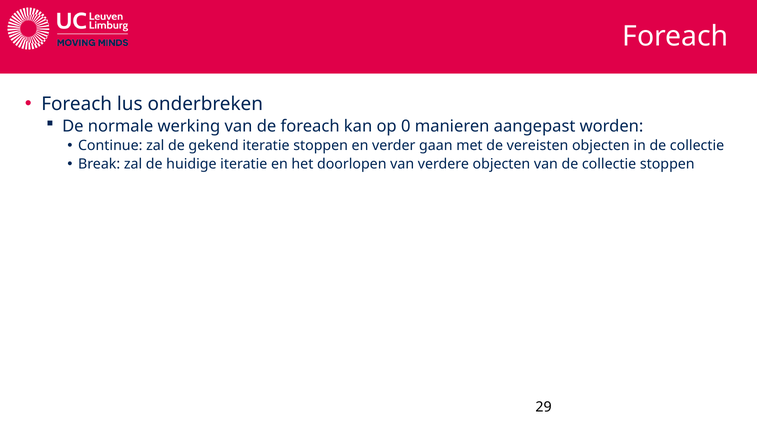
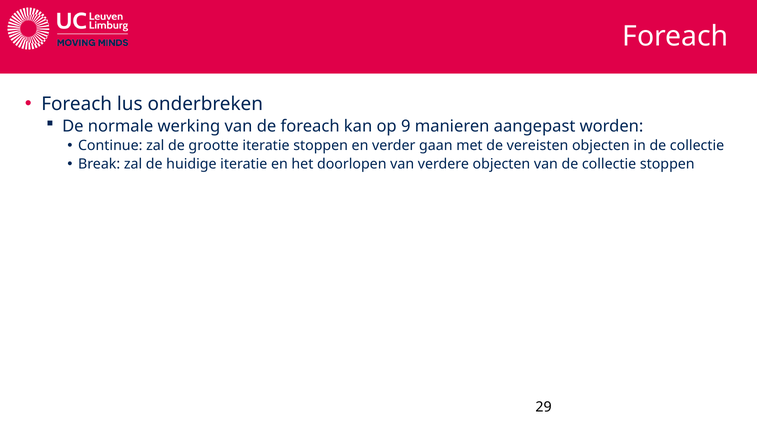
0: 0 -> 9
gekend: gekend -> grootte
